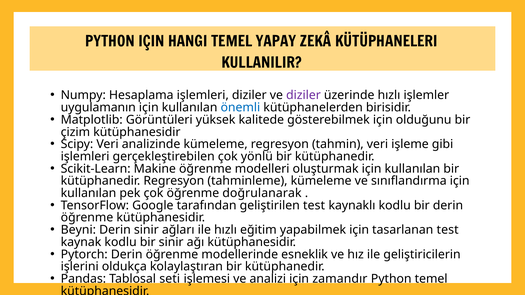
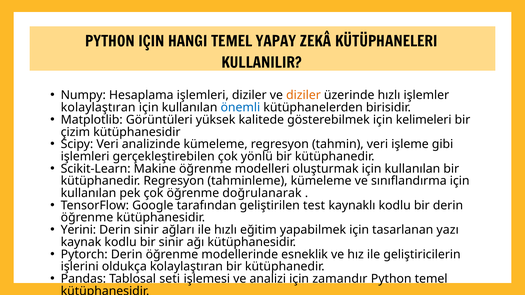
diziler at (303, 95) colour: purple -> orange
uygulamanın at (98, 108): uygulamanın -> kolaylaştıran
olduğunu: olduğunu -> kelimeleri
Beyni: Beyni -> Yerini
tasarlanan test: test -> yazı
